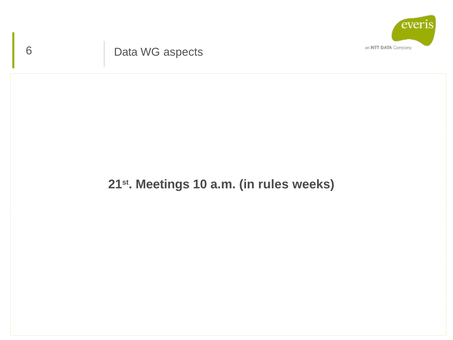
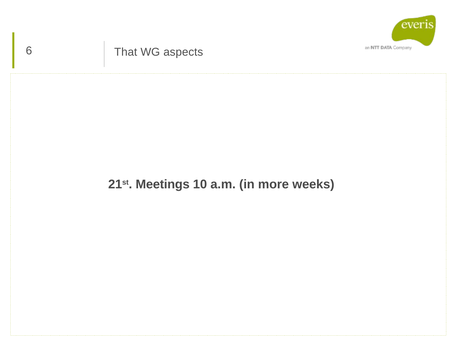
Data: Data -> That
rules: rules -> more
